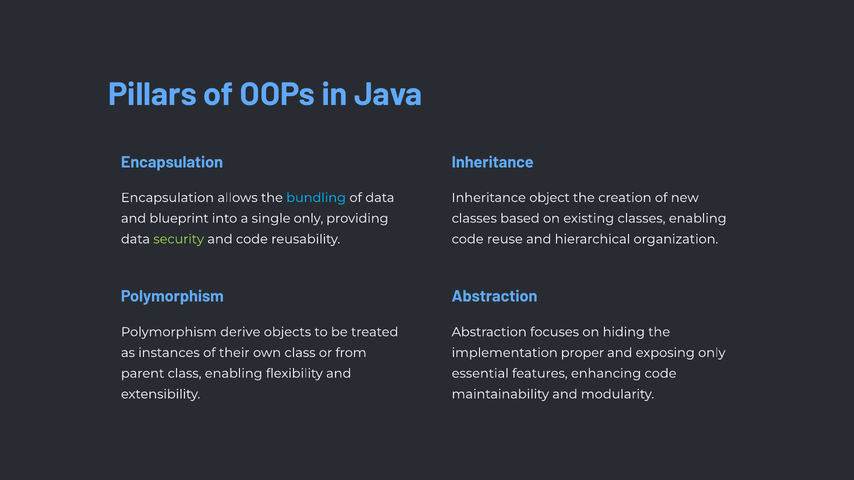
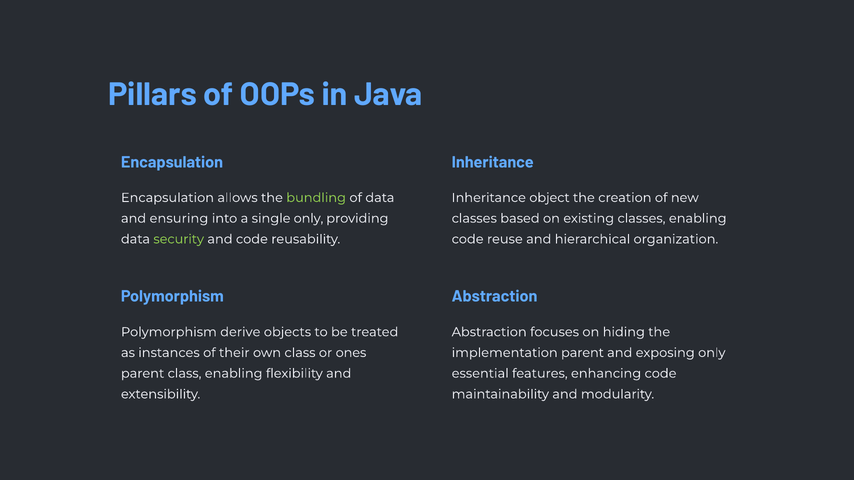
bundling colour: light blue -> light green
blueprint: blueprint -> ensuring
from: from -> ones
implementation proper: proper -> parent
